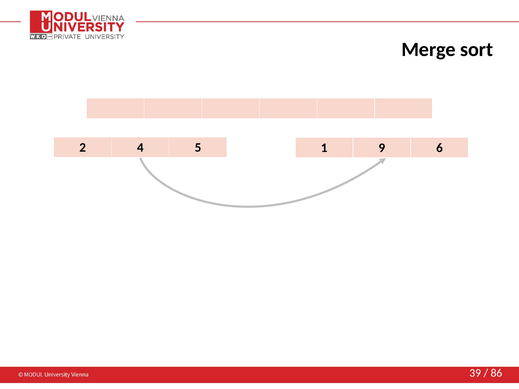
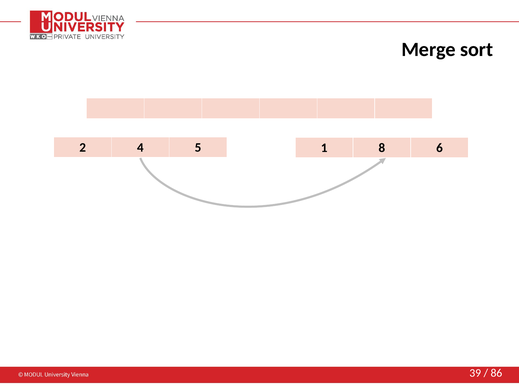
9: 9 -> 8
